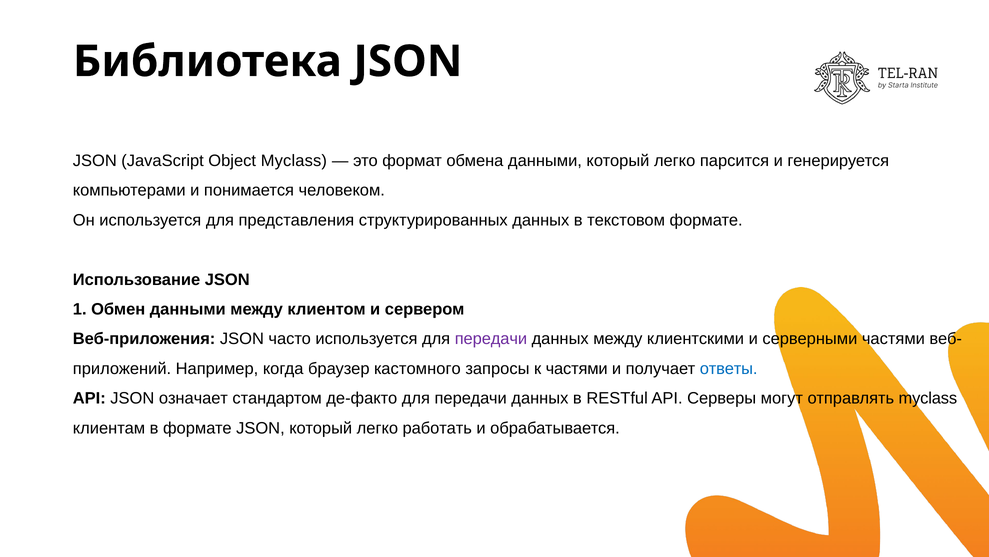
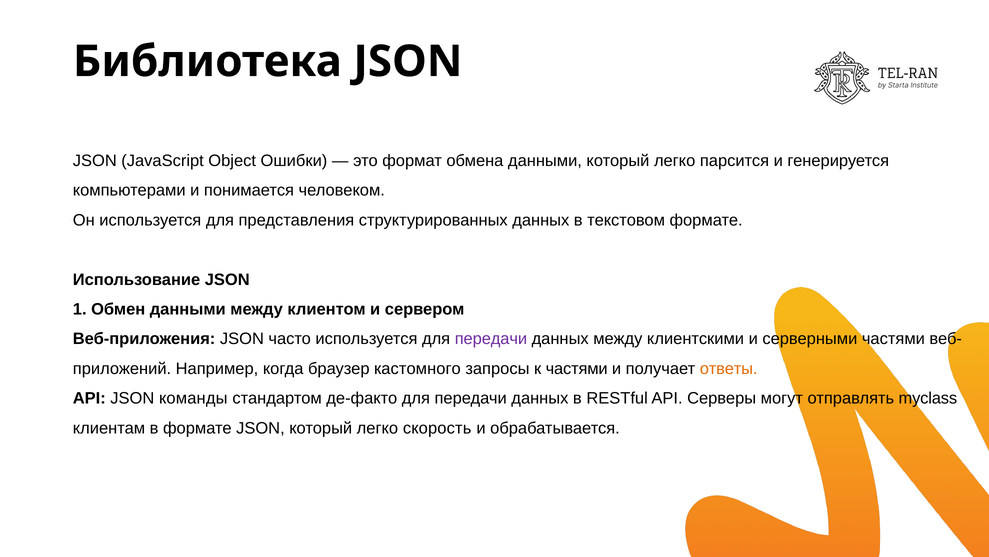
Object Myclass: Myclass -> Ошибки
ответы colour: blue -> orange
означает: означает -> команды
работать: работать -> скорость
